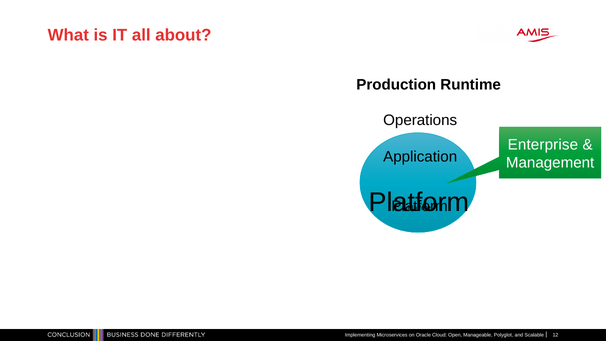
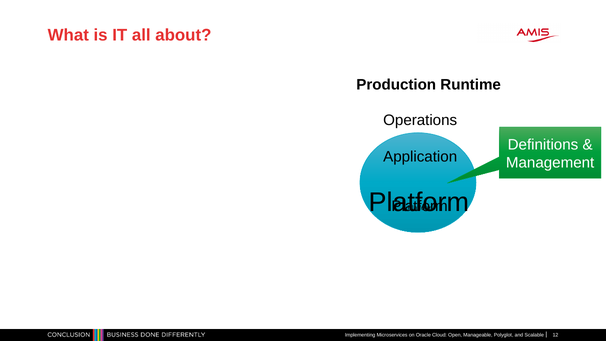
Enterprise: Enterprise -> Definitions
